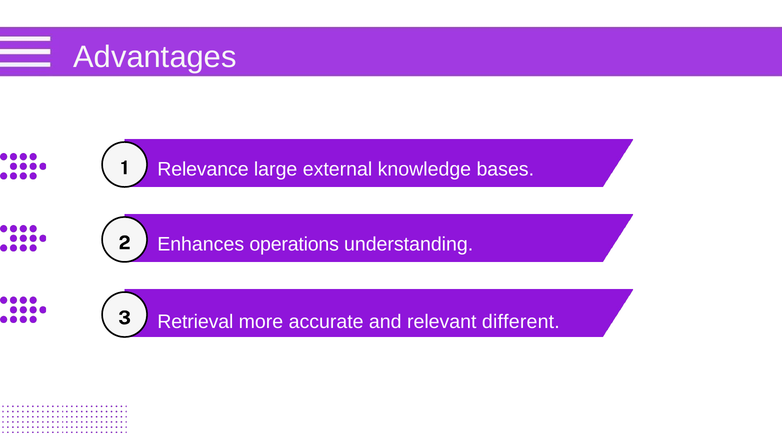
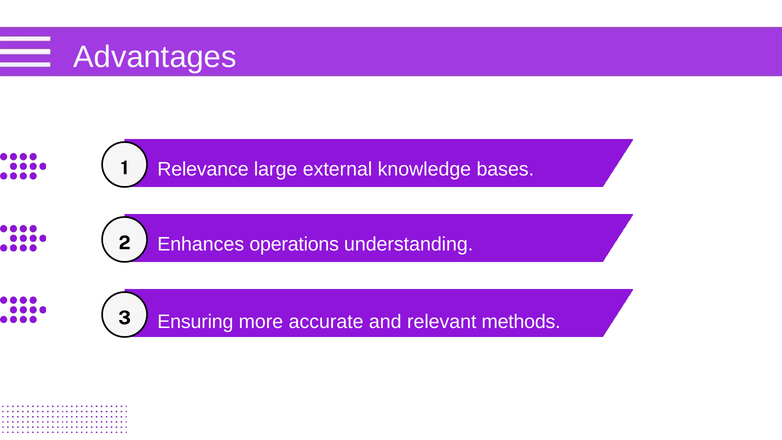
Retrieval: Retrieval -> Ensuring
different: different -> methods
